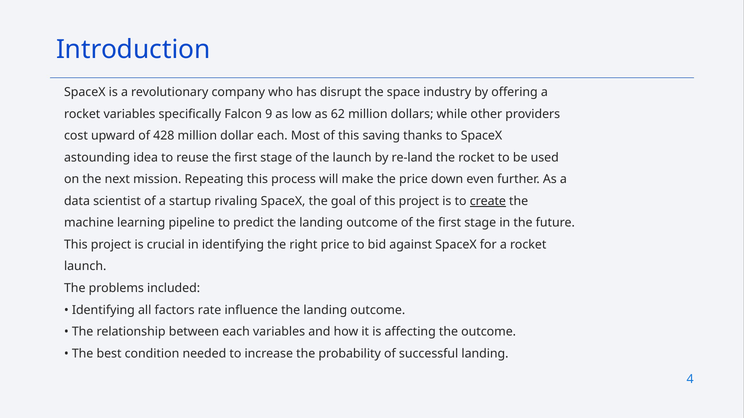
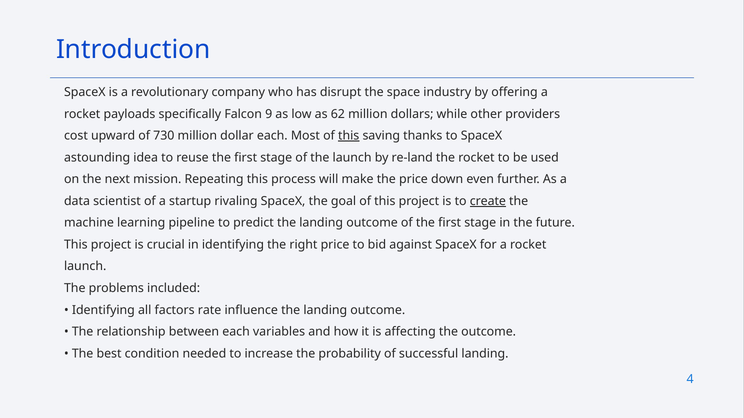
rocket variables: variables -> payloads
428: 428 -> 730
this at (349, 136) underline: none -> present
